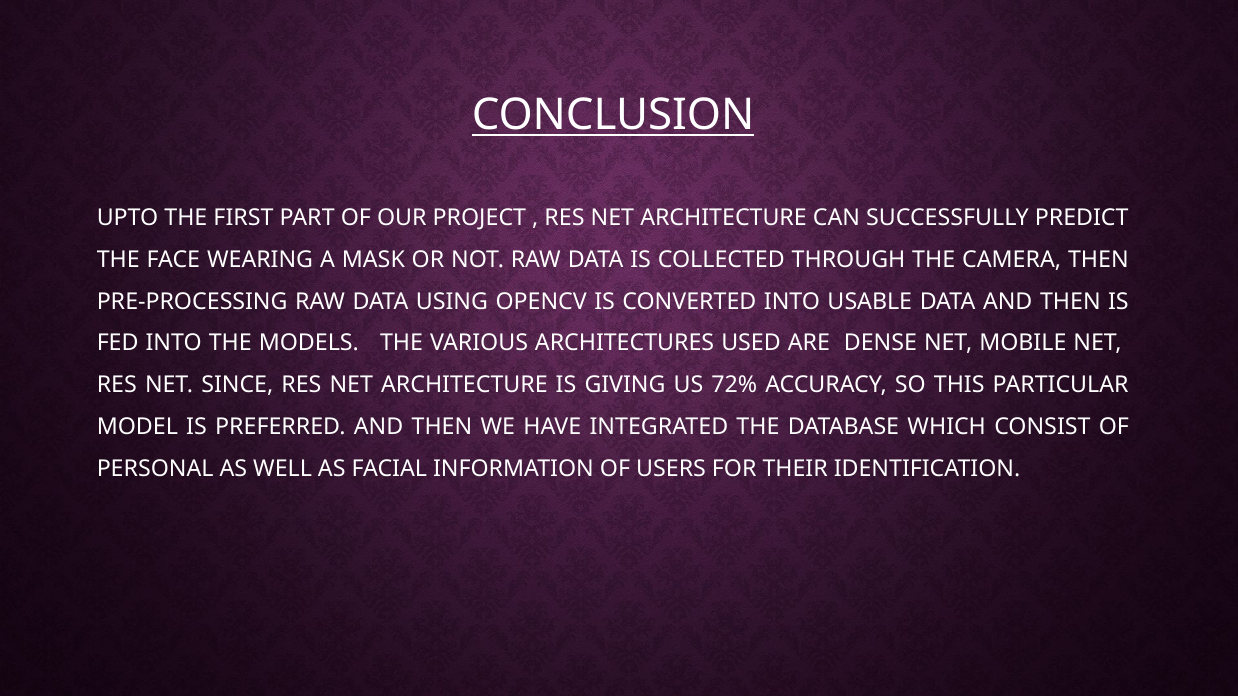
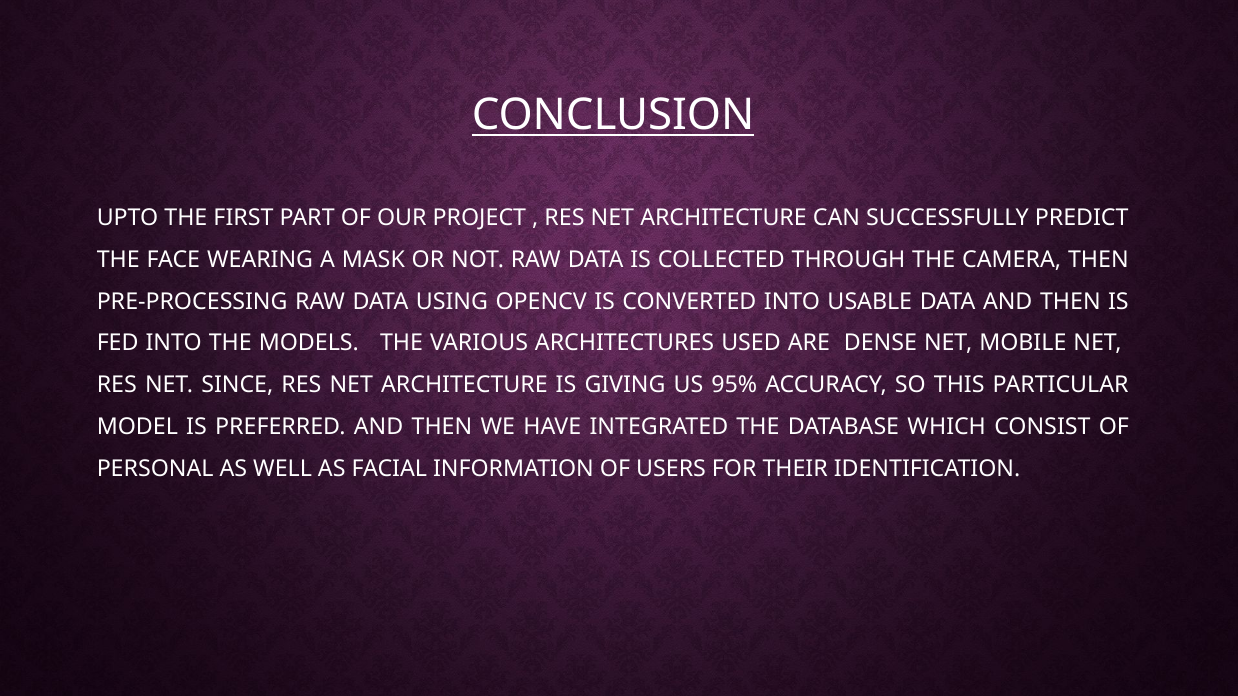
72%: 72% -> 95%
